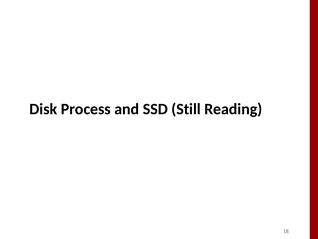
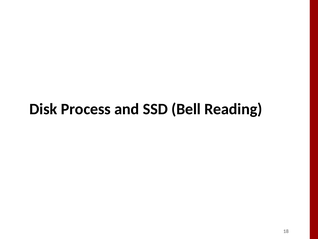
Still: Still -> Bell
